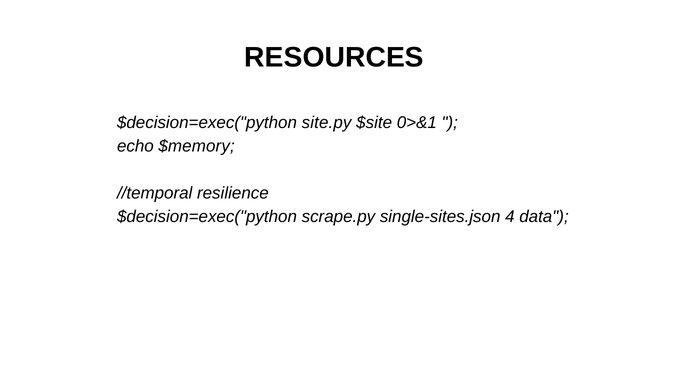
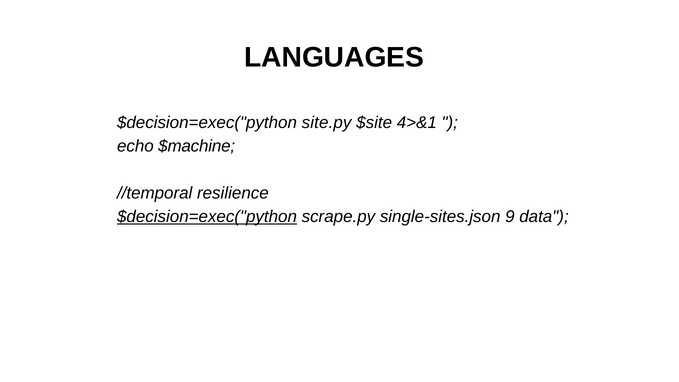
RESOURCES: RESOURCES -> LANGUAGES
0>&1: 0>&1 -> 4>&1
$memory: $memory -> $machine
$decision=exec("python at (207, 216) underline: none -> present
4: 4 -> 9
